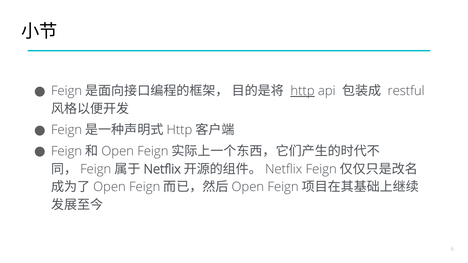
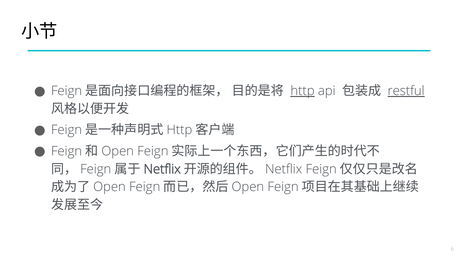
restful underline: none -> present
